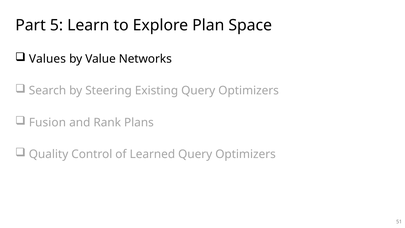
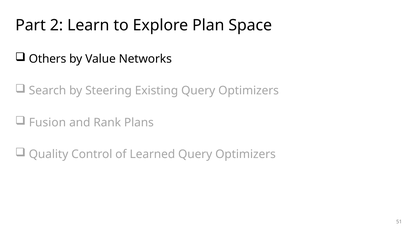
5: 5 -> 2
Values: Values -> Others
